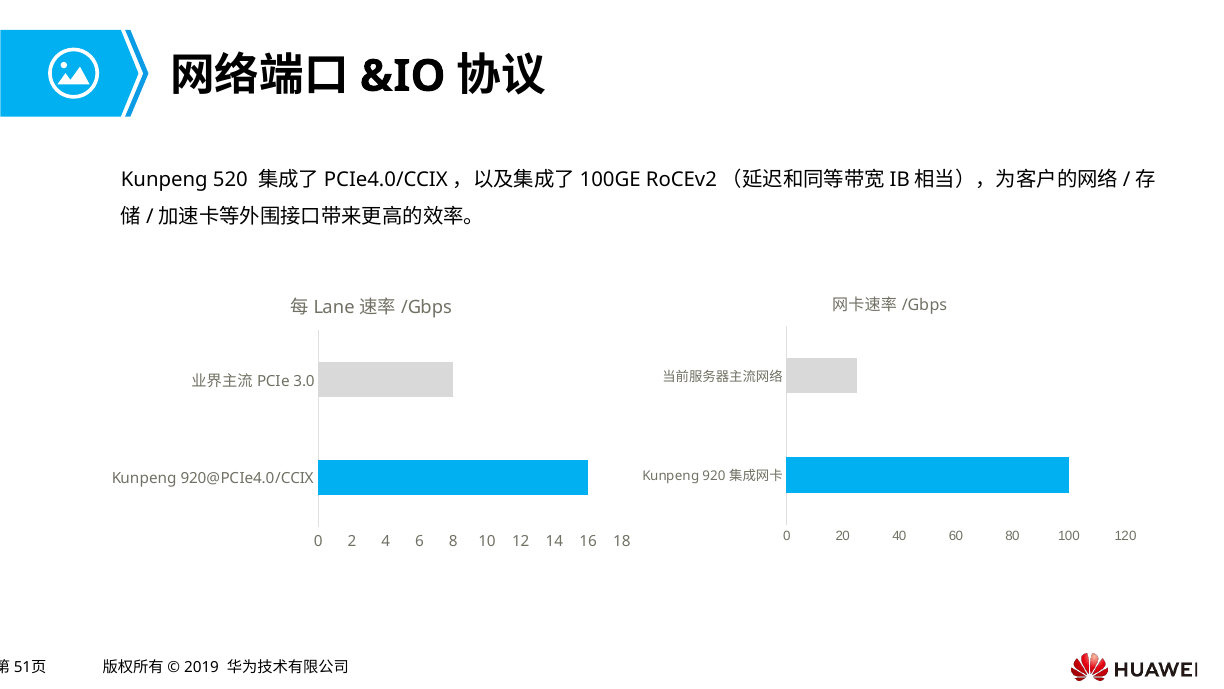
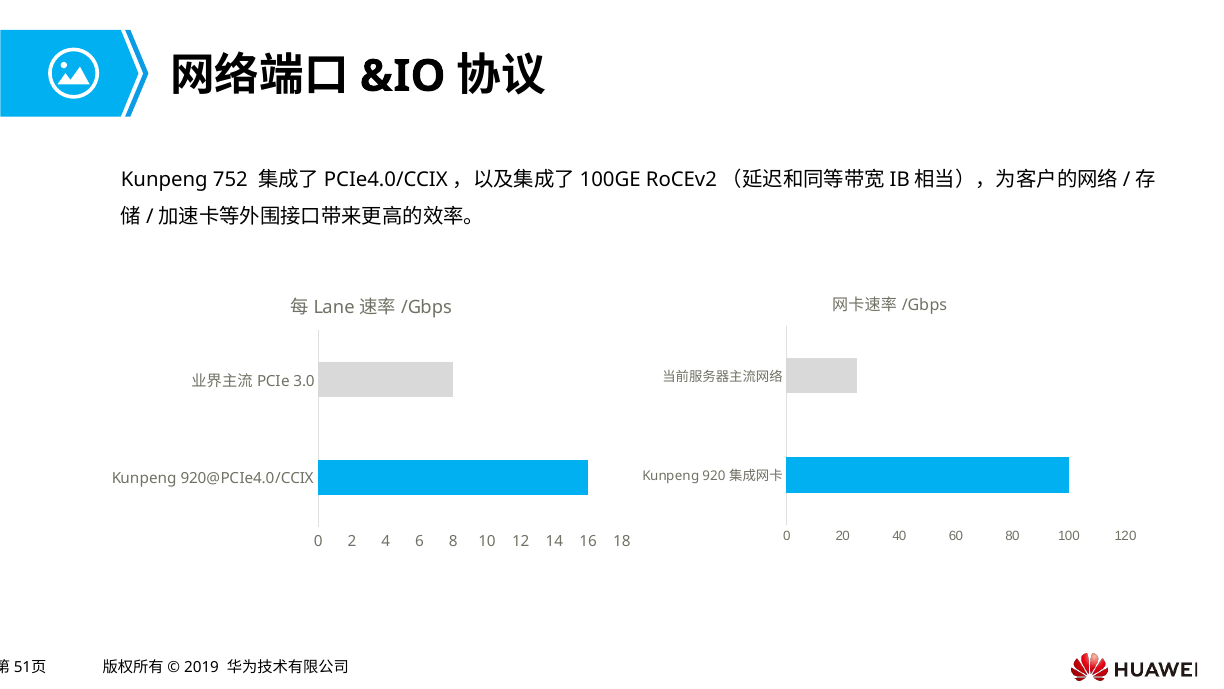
520: 520 -> 752
